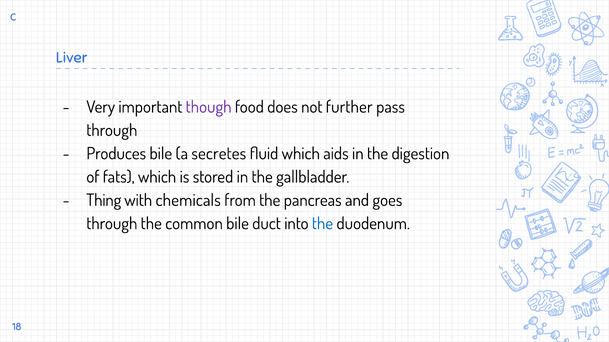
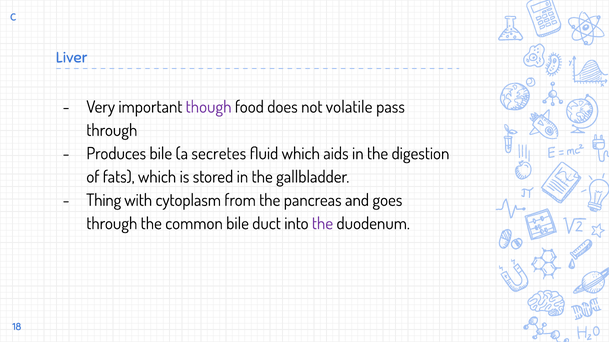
further: further -> volatile
chemicals: chemicals -> cytoplasm
the at (322, 224) colour: blue -> purple
